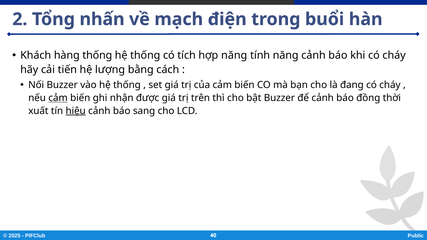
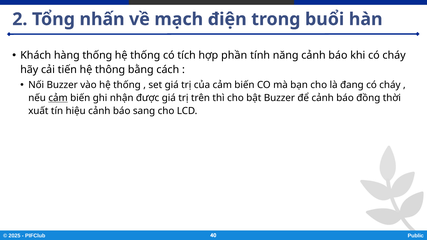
hợp năng: năng -> phần
lượng: lượng -> thông
hiệu underline: present -> none
